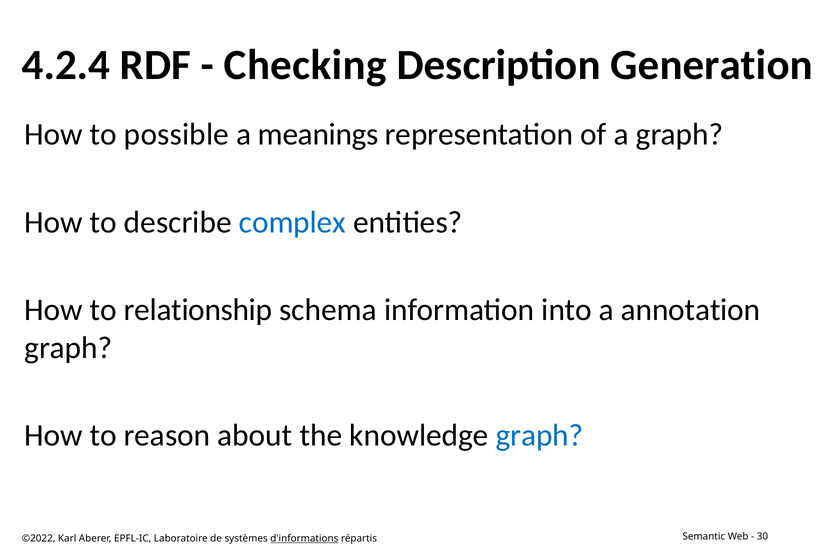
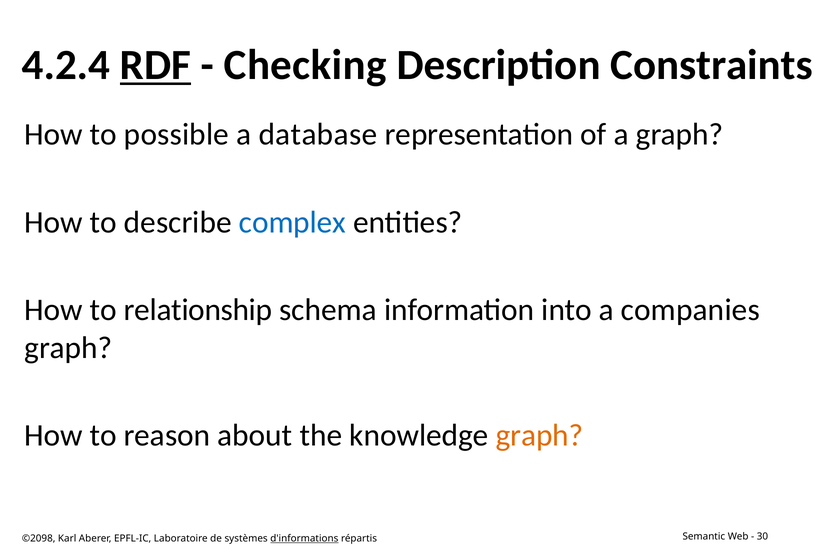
RDF underline: none -> present
Generation: Generation -> Constraints
meanings: meanings -> database
annotation: annotation -> companies
graph at (540, 436) colour: blue -> orange
©2022: ©2022 -> ©2098
